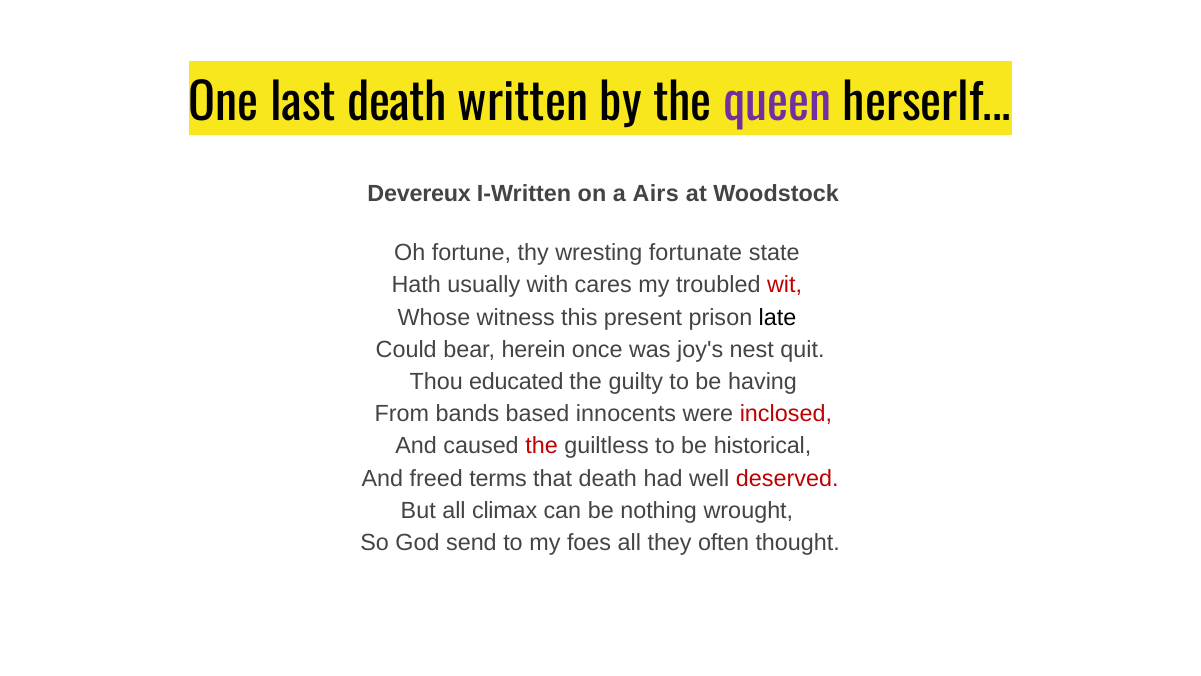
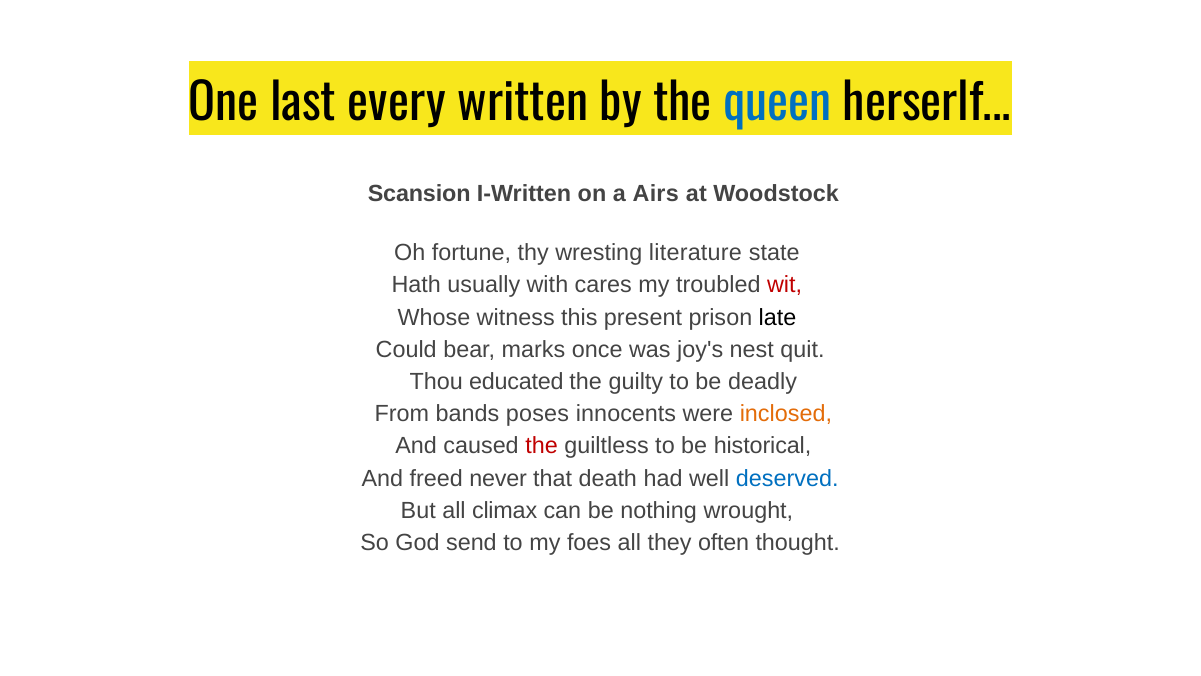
last death: death -> every
queen colour: purple -> blue
Devereux: Devereux -> Scansion
fortunate: fortunate -> literature
herein: herein -> marks
having: having -> deadly
based: based -> poses
inclosed colour: red -> orange
terms: terms -> never
deserved colour: red -> blue
